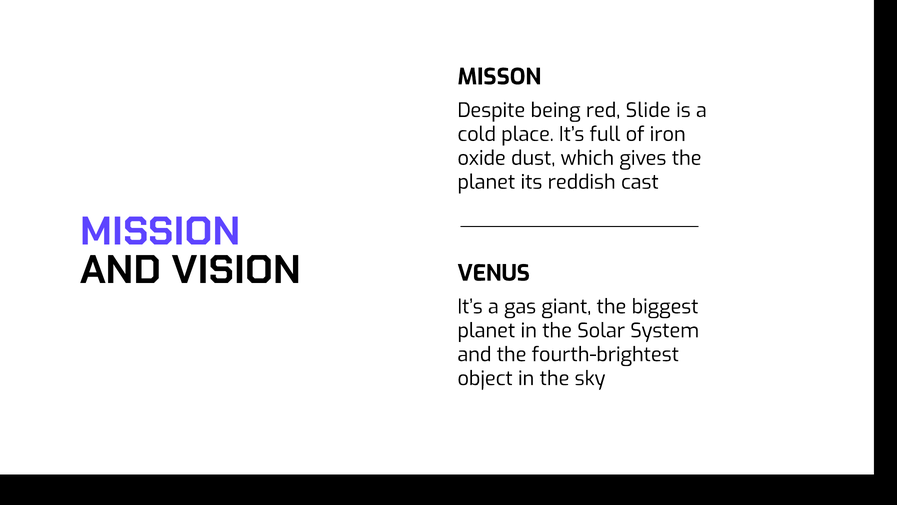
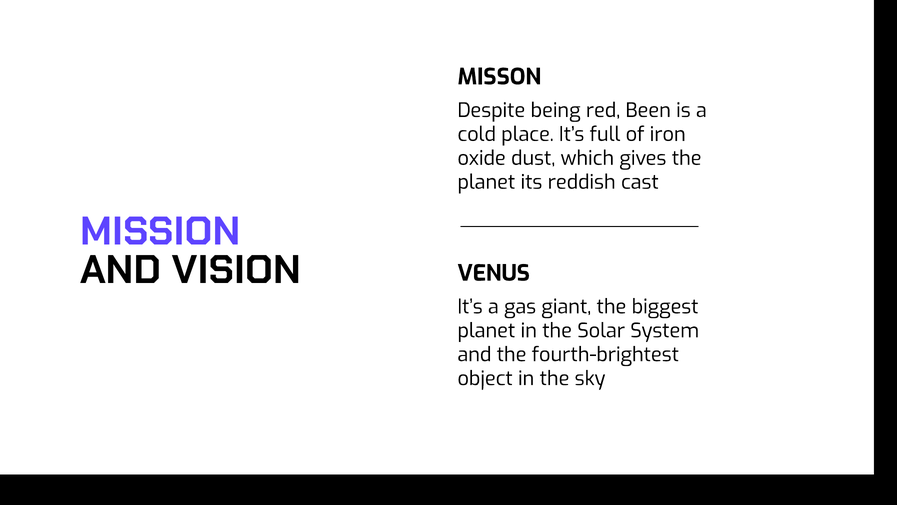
Slide: Slide -> Been
